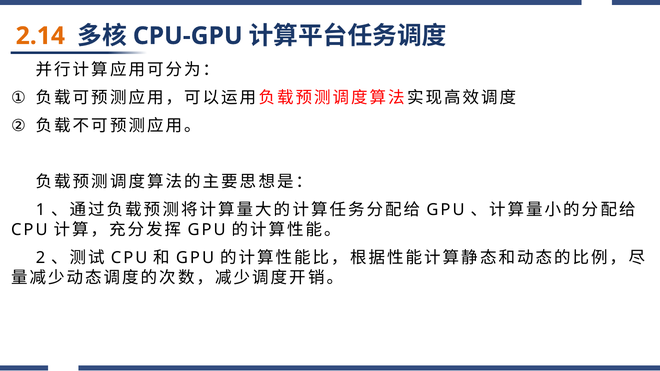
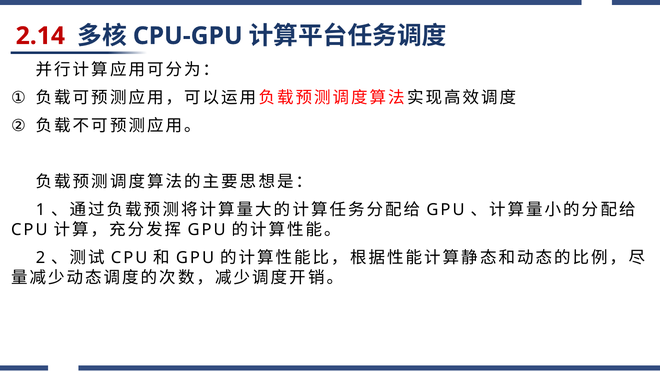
2.14 colour: orange -> red
